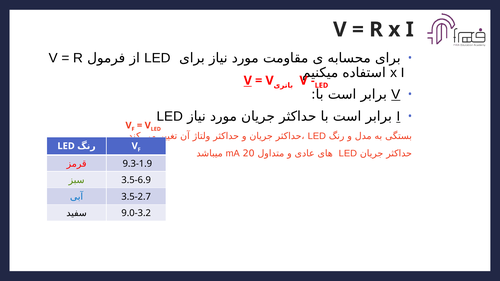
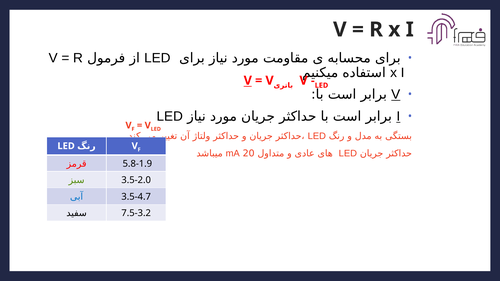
9.3-1.9: 9.3-1.9 -> 5.8-1.9
3.5-6.9: 3.5-6.9 -> 3.5-2.0
3.5-2.7: 3.5-2.7 -> 3.5-4.7
9.0-3.2: 9.0-3.2 -> 7.5-3.2
